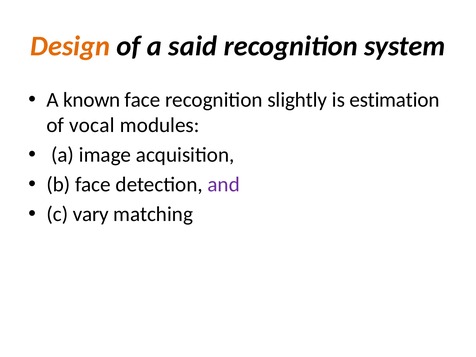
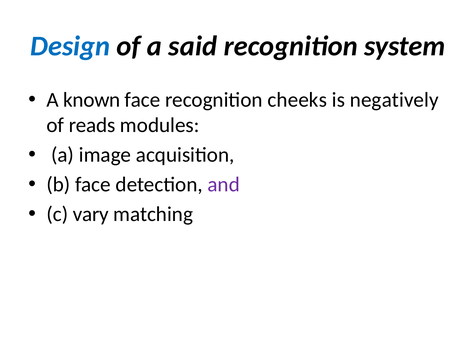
Design colour: orange -> blue
slightly: slightly -> cheeks
estimation: estimation -> negatively
vocal: vocal -> reads
